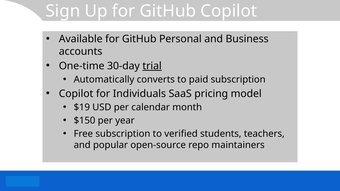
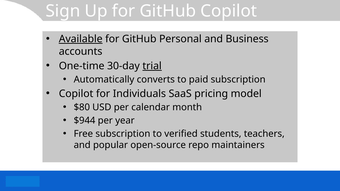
Available underline: none -> present
$19: $19 -> $80
$150: $150 -> $944
